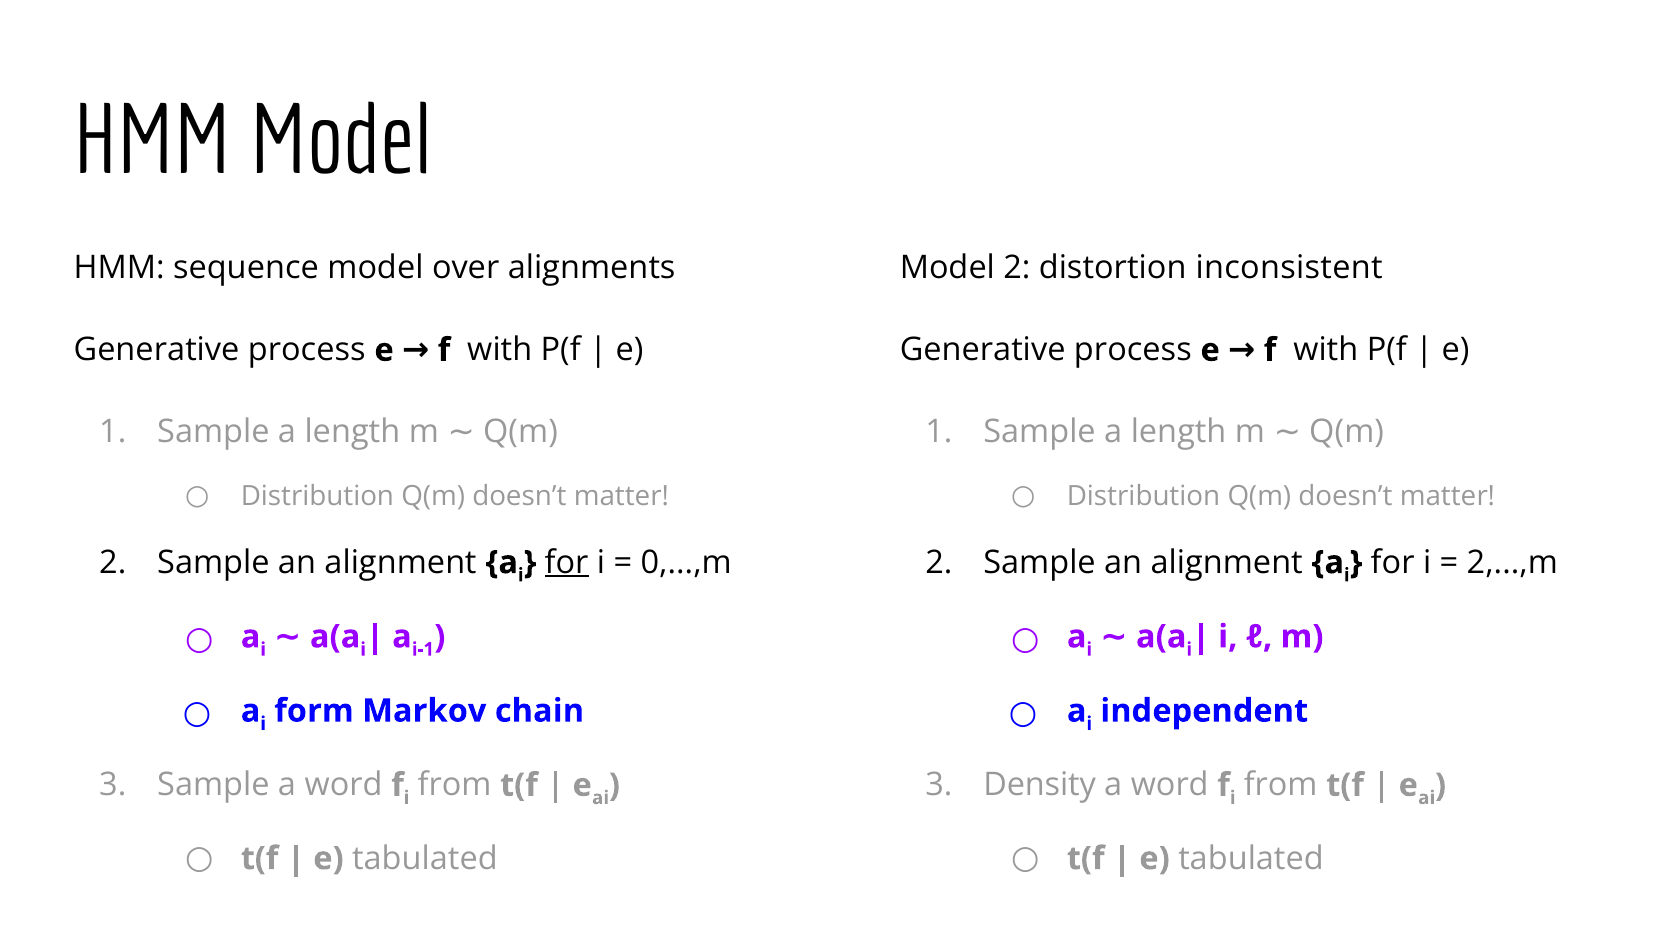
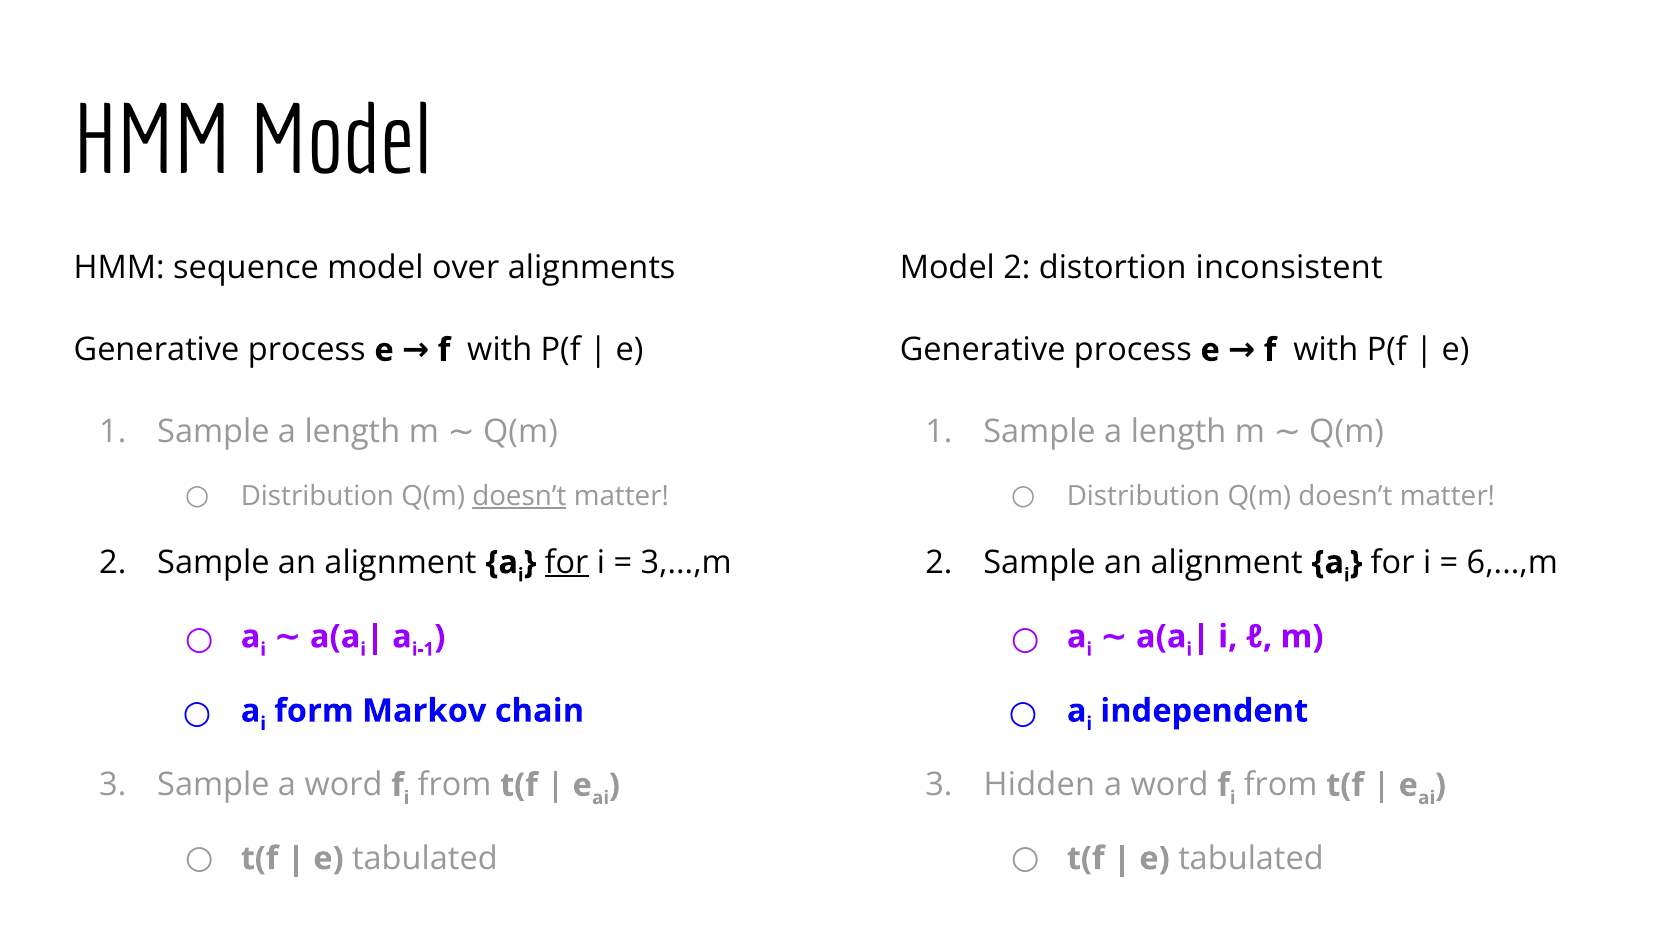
doesn’t at (519, 496) underline: none -> present
0,...,m: 0,...,m -> 3,...,m
2,...,m: 2,...,m -> 6,...,m
Density: Density -> Hidden
